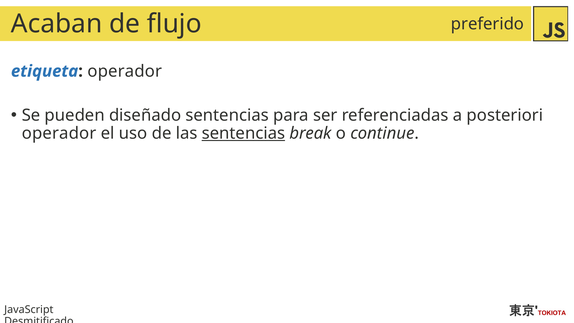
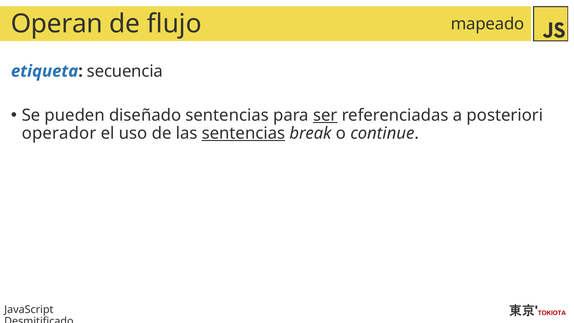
Acaban: Acaban -> Operan
preferido: preferido -> mapeado
etiqueta operador: operador -> secuencia
ser underline: none -> present
